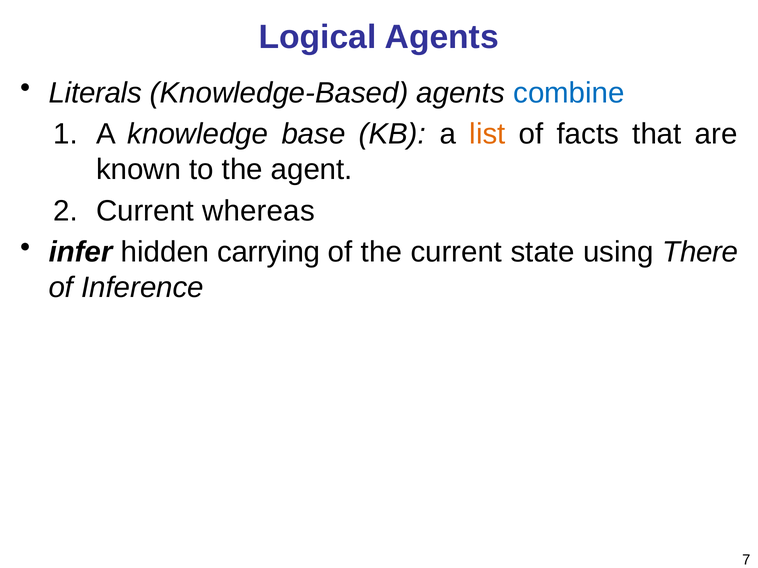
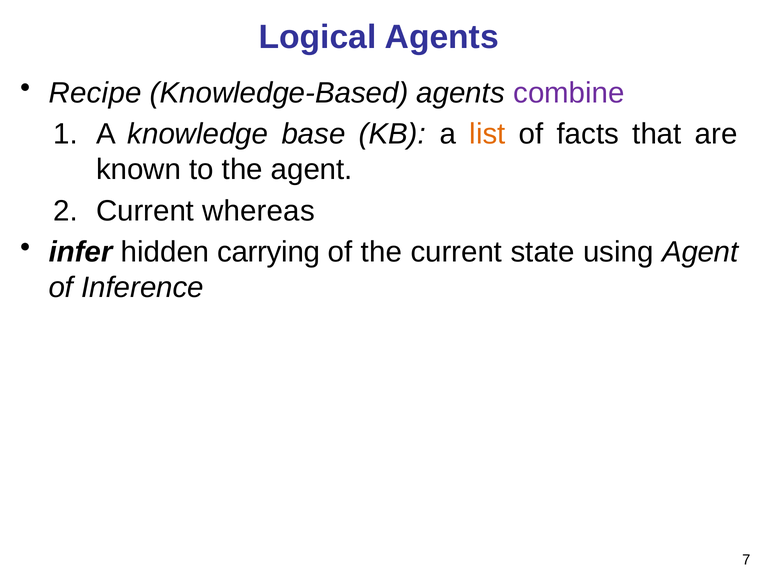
Literals: Literals -> Recipe
combine colour: blue -> purple
using There: There -> Agent
